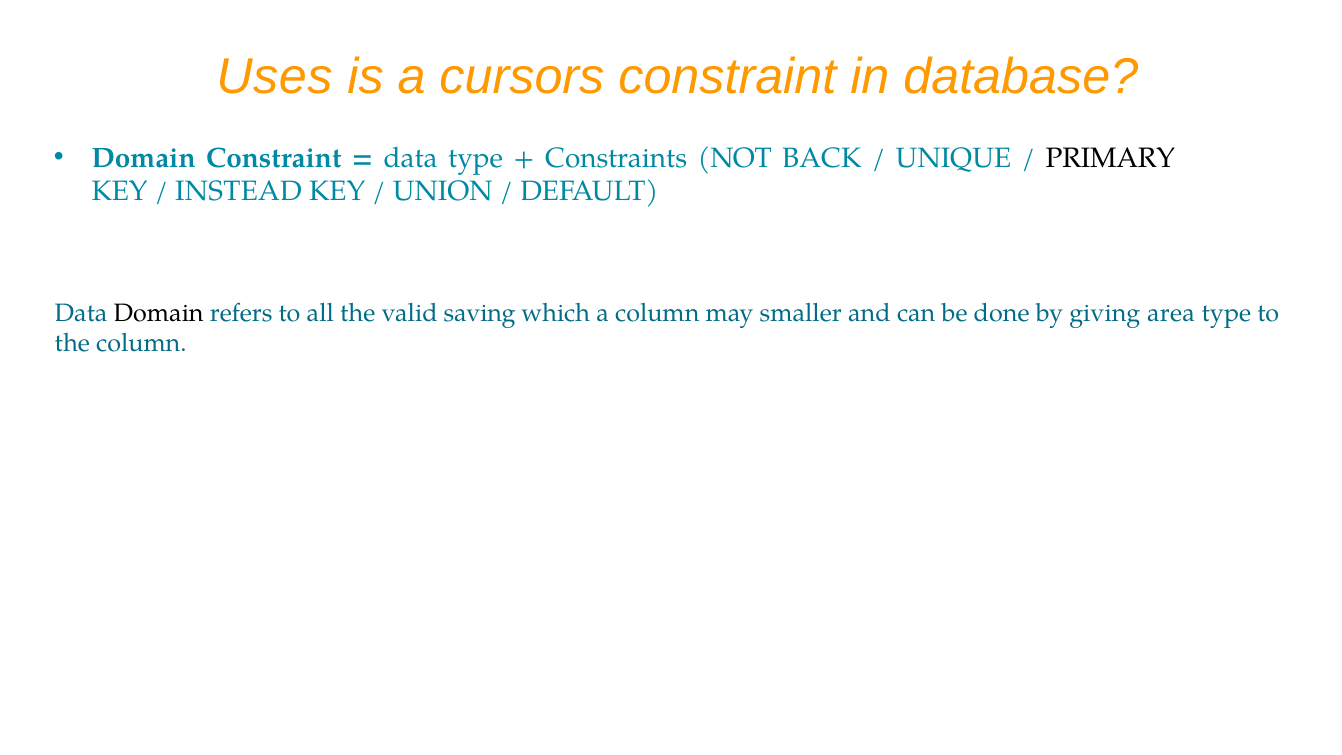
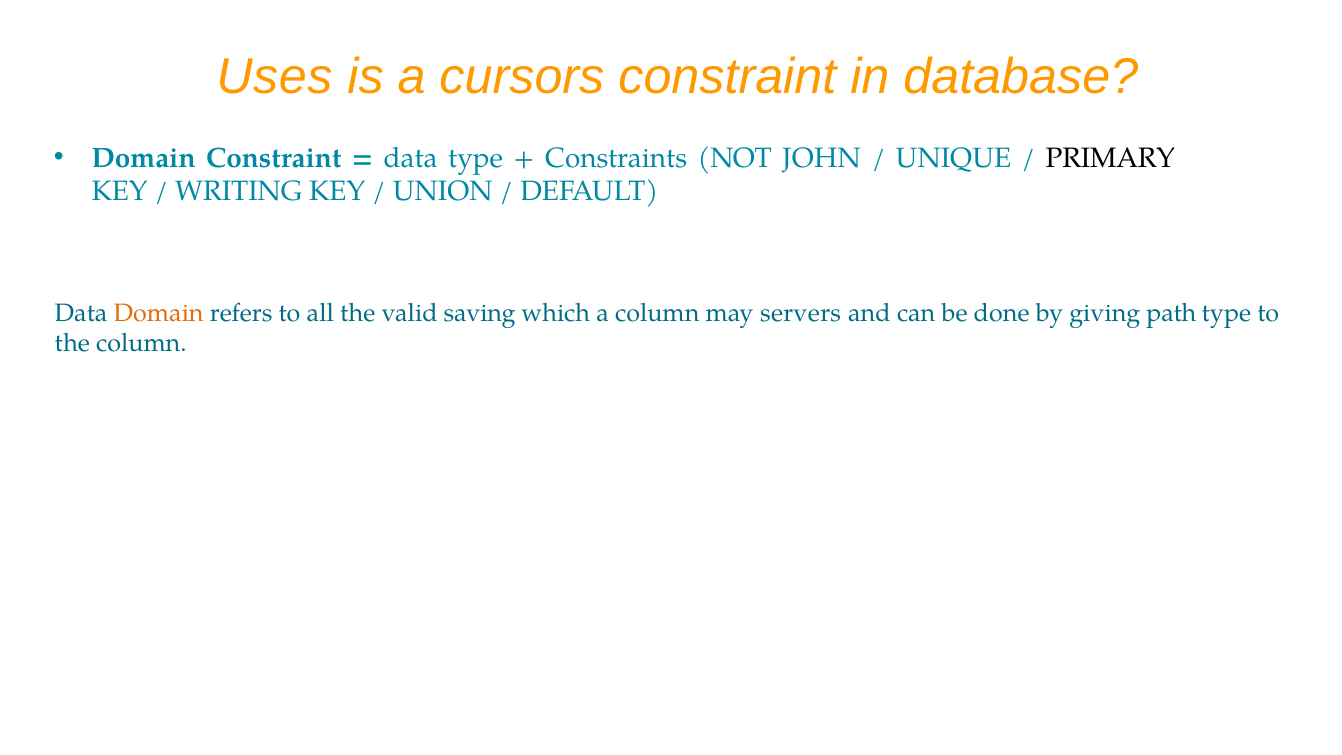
BACK: BACK -> JOHN
INSTEAD: INSTEAD -> WRITING
Domain at (159, 313) colour: black -> orange
smaller: smaller -> servers
area: area -> path
